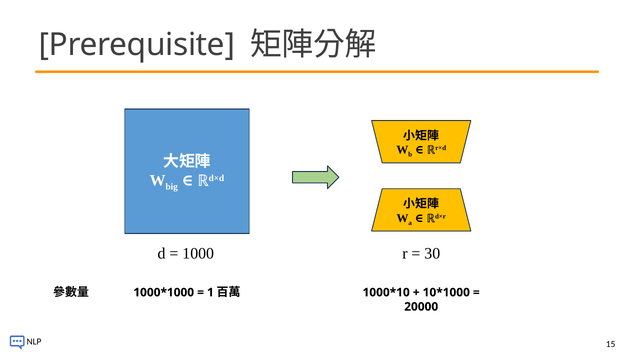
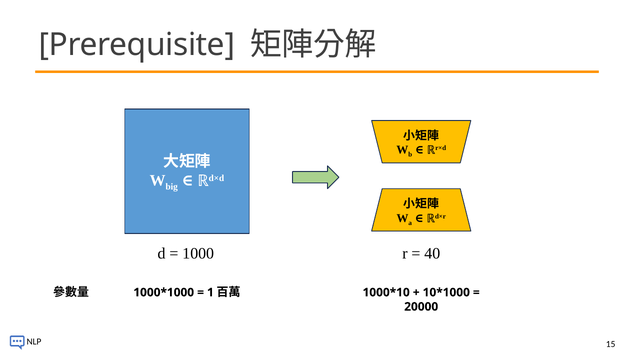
30: 30 -> 40
